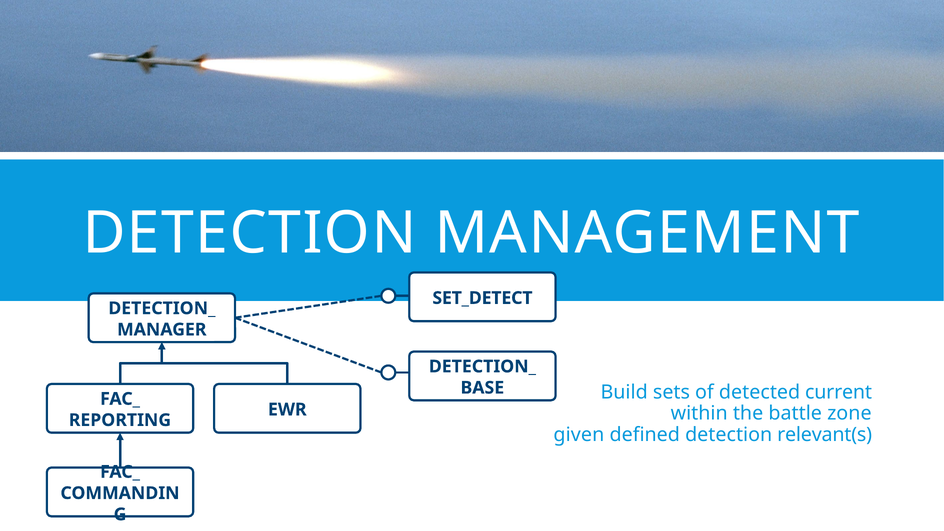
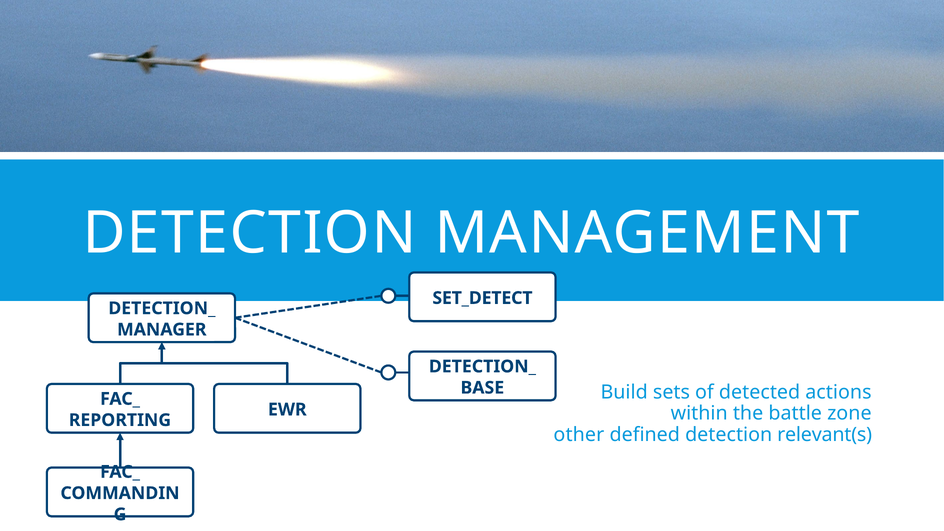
current: current -> actions
given: given -> other
